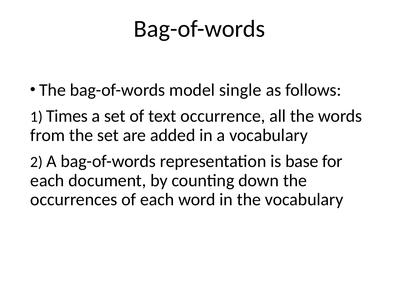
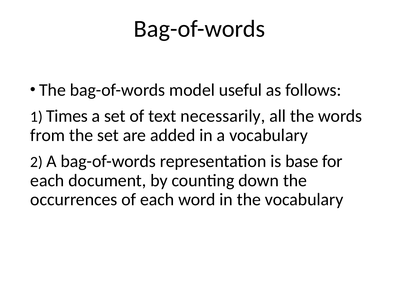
single: single -> useful
occurrence: occurrence -> necessarily
